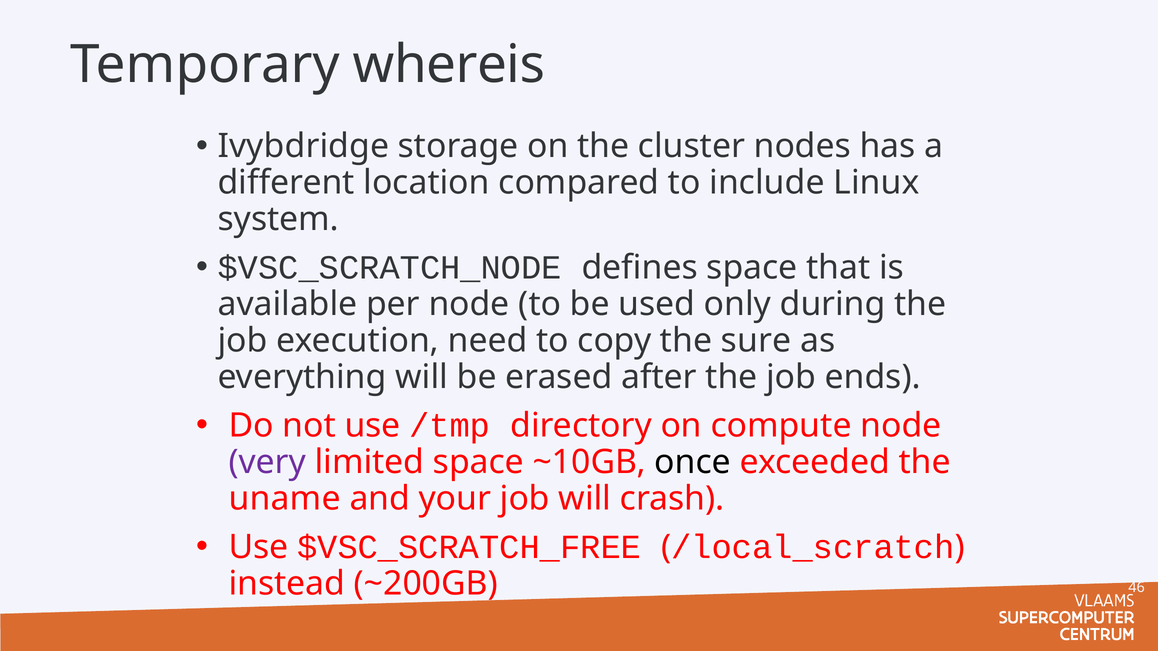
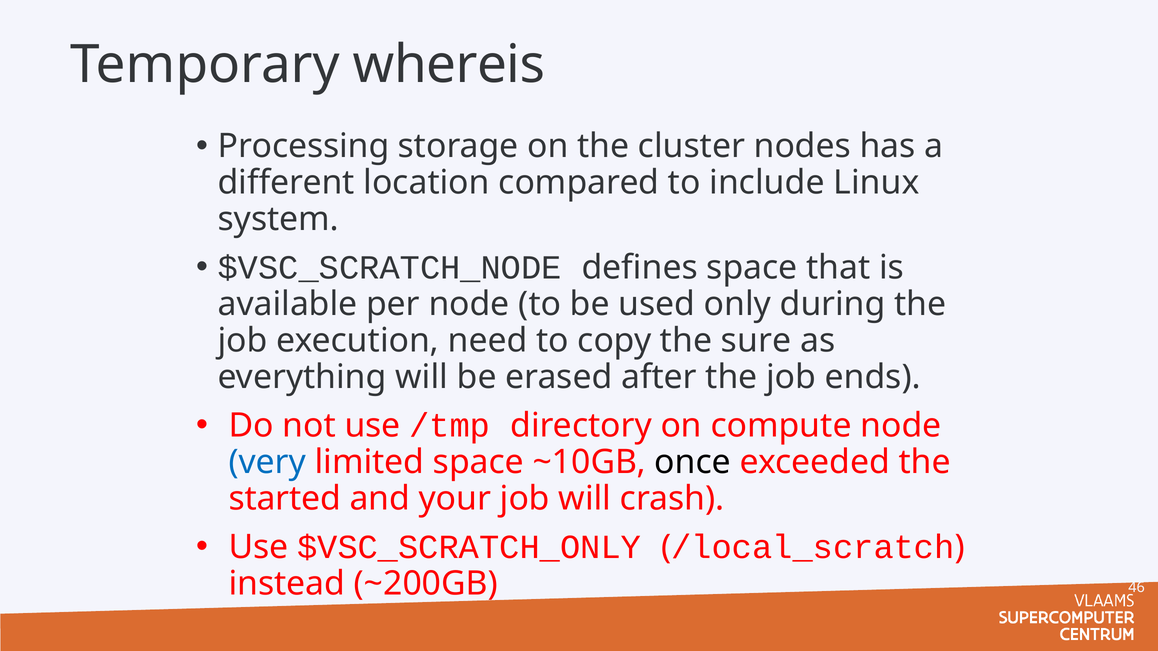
Ivybdridge: Ivybdridge -> Processing
very colour: purple -> blue
uname: uname -> started
$VSC_SCRATCH_FREE: $VSC_SCRATCH_FREE -> $VSC_SCRATCH_ONLY
